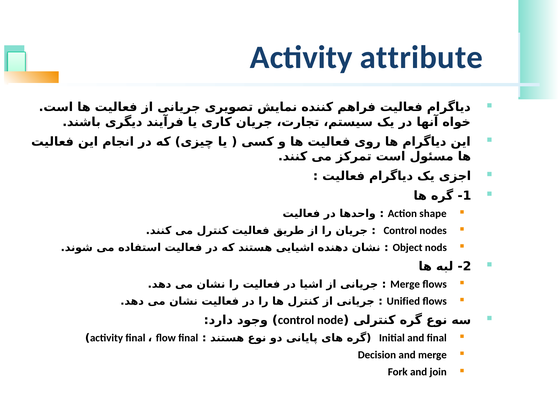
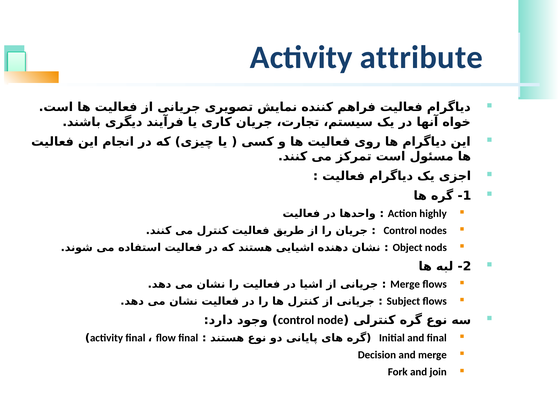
shape: shape -> highly
Unified: Unified -> Subject
